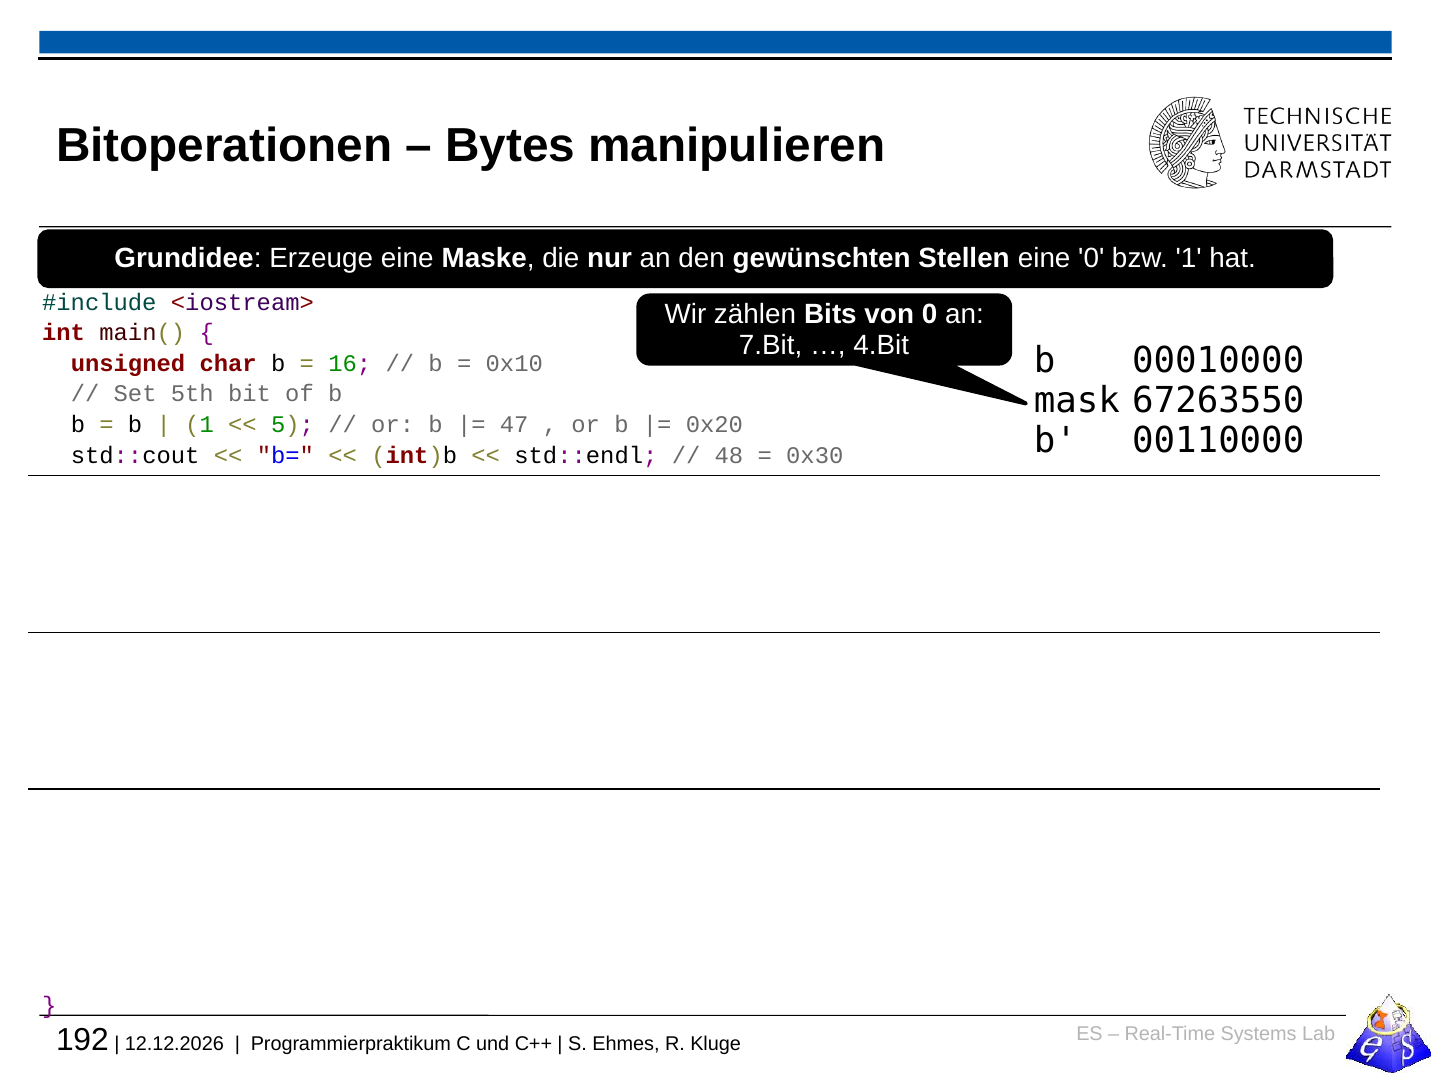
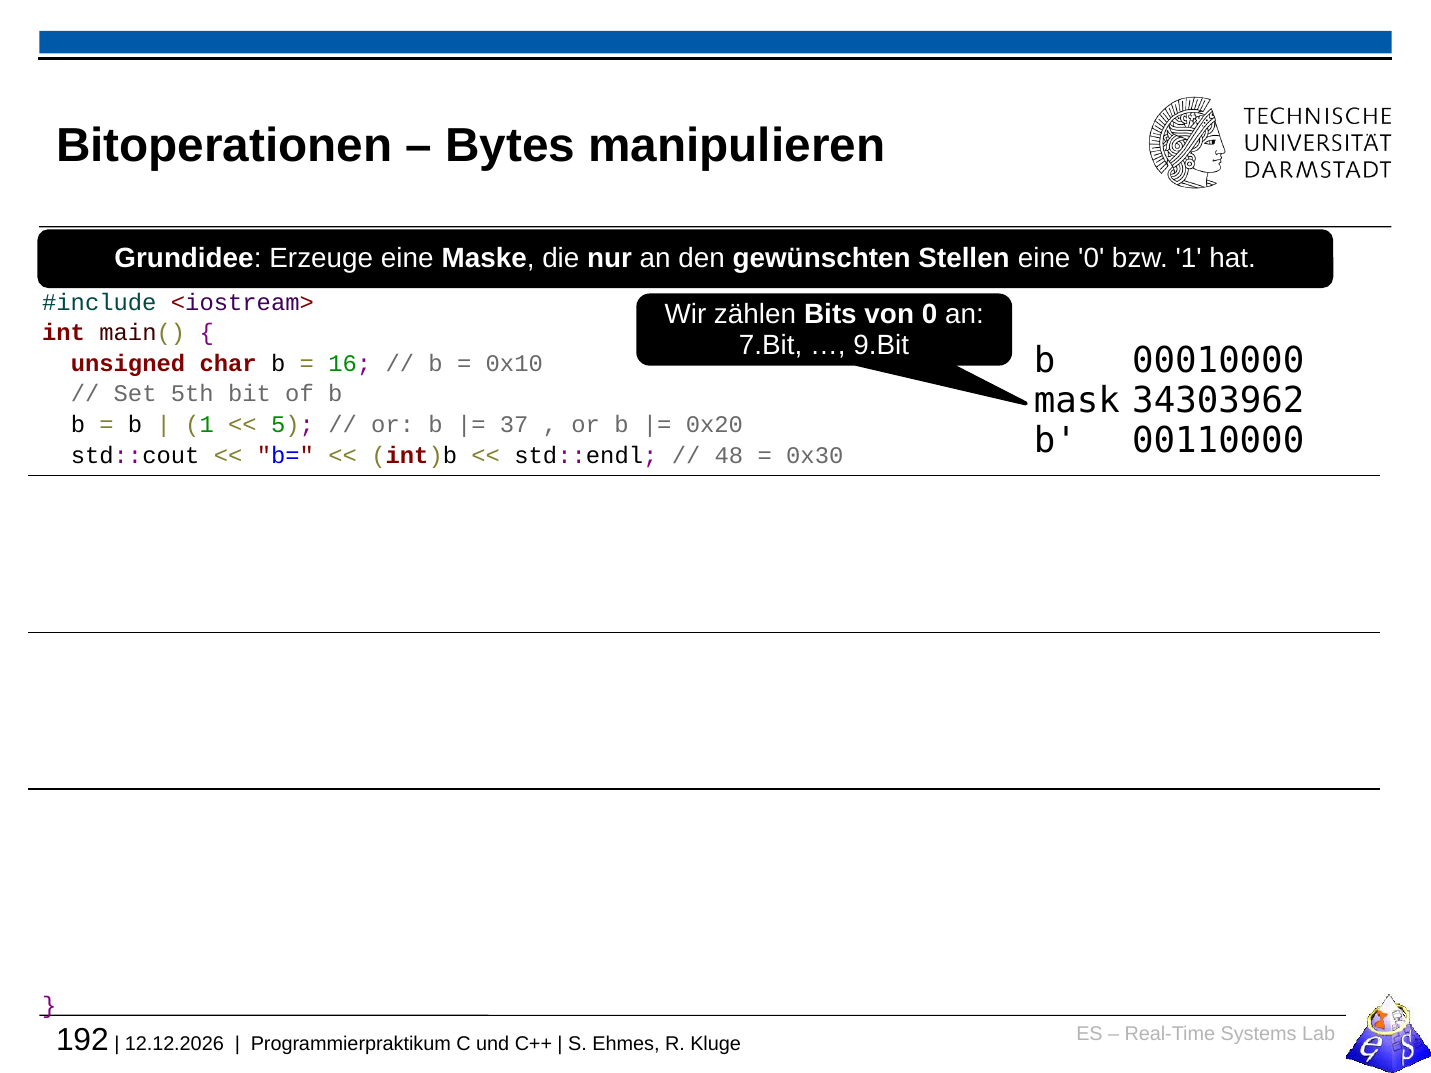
4.Bit: 4.Bit -> 9.Bit
67263550: 67263550 -> 34303962
47: 47 -> 37
